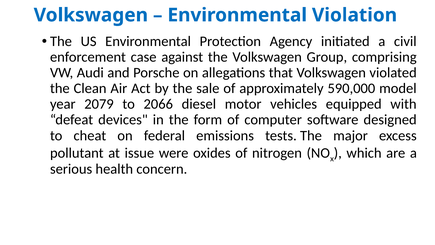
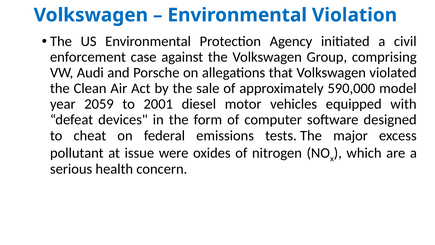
2079: 2079 -> 2059
2066: 2066 -> 2001
